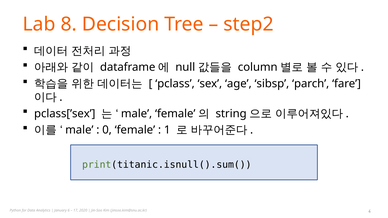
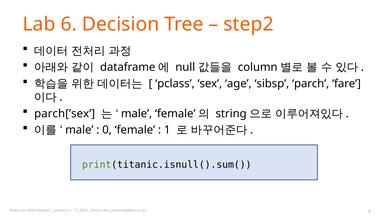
Lab 8: 8 -> 6
pclass[’sex: pclass[’sex -> parch[’sex
